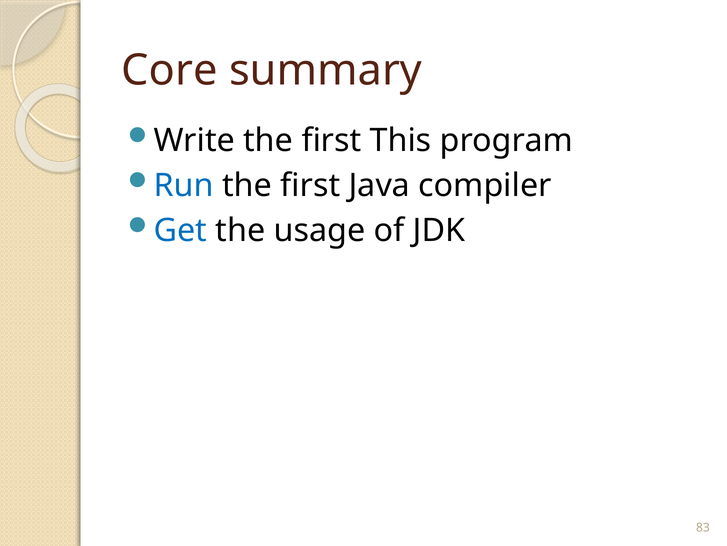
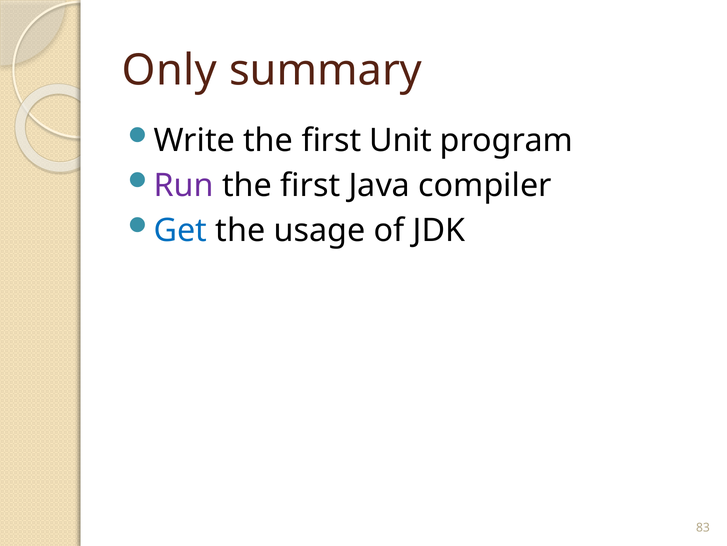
Core: Core -> Only
This: This -> Unit
Run colour: blue -> purple
